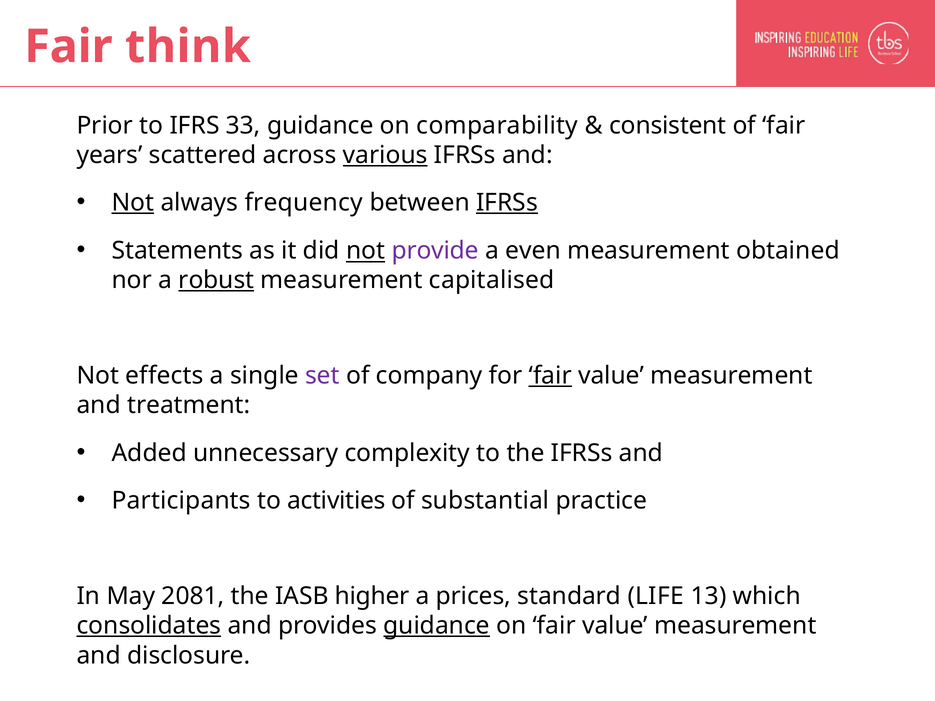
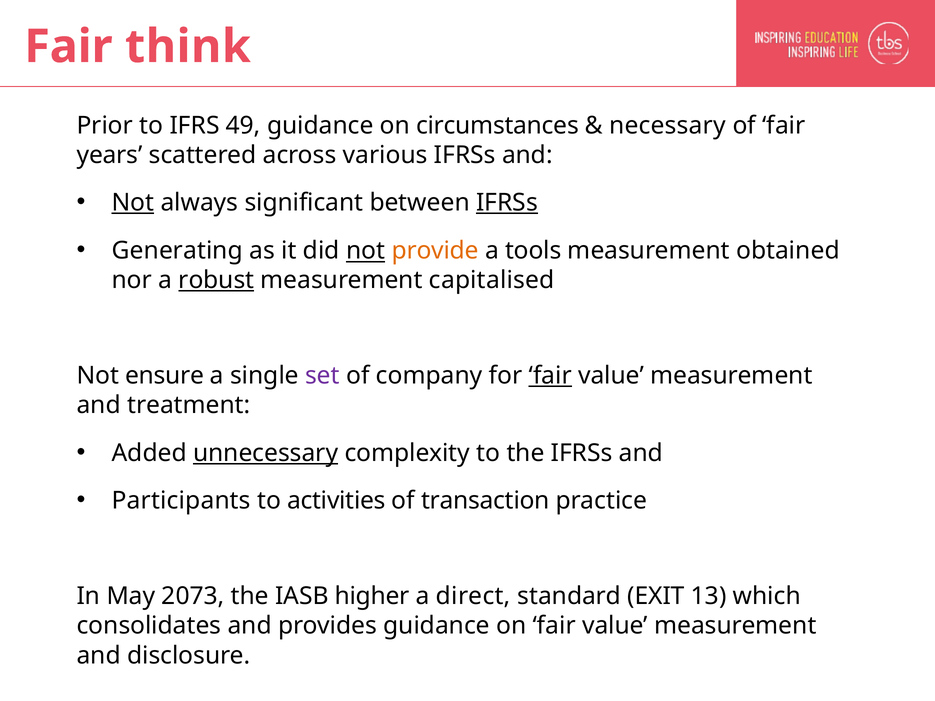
33: 33 -> 49
comparability: comparability -> circumstances
consistent: consistent -> necessary
various underline: present -> none
frequency: frequency -> significant
Statements: Statements -> Generating
provide colour: purple -> orange
even: even -> tools
effects: effects -> ensure
unnecessary underline: none -> present
substantial: substantial -> transaction
2081: 2081 -> 2073
prices: prices -> direct
LIFE: LIFE -> EXIT
consolidates underline: present -> none
guidance at (437, 626) underline: present -> none
